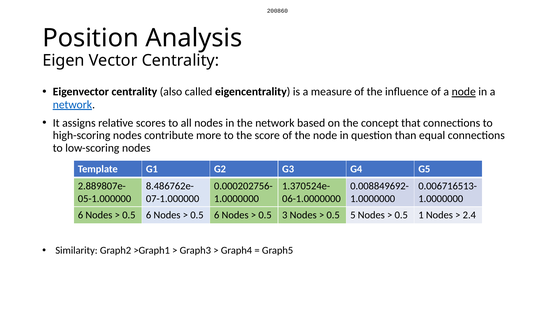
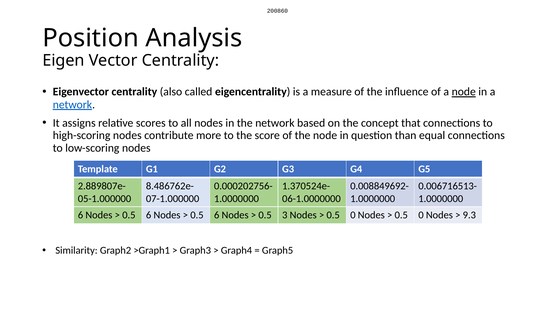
5 at (353, 215): 5 -> 0
1 at (421, 215): 1 -> 0
2.4: 2.4 -> 9.3
